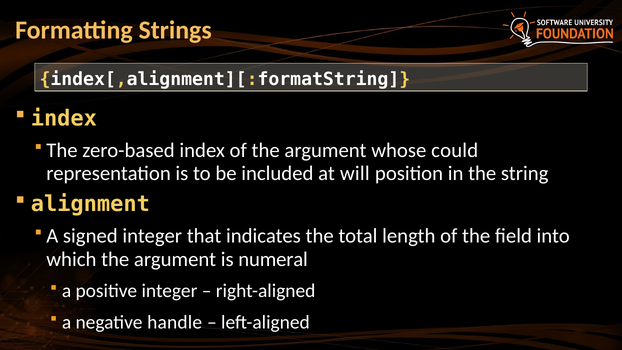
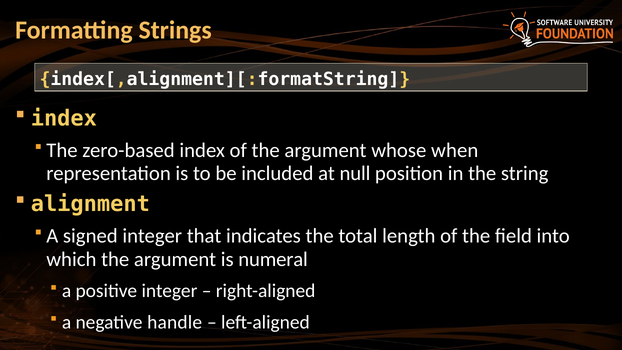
could: could -> when
will: will -> null
